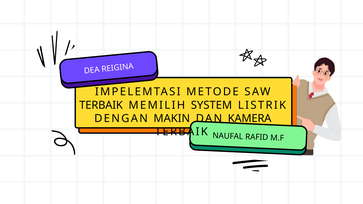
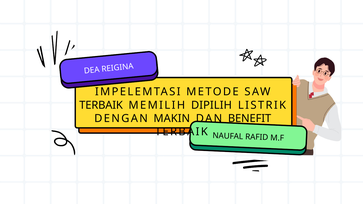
SYSTEM: SYSTEM -> DIPILIH
KAMERA: KAMERA -> BENEFIT
